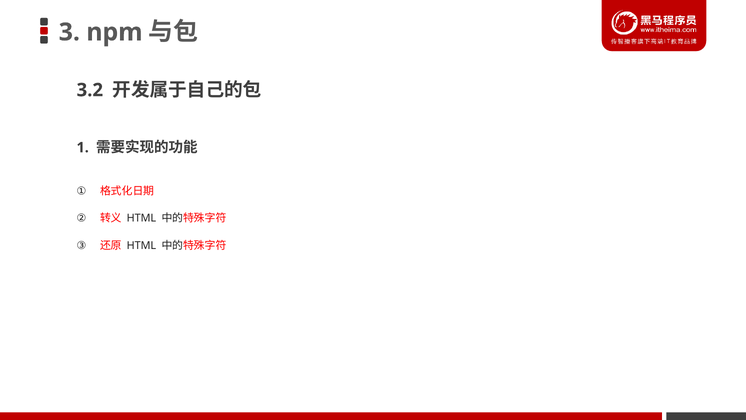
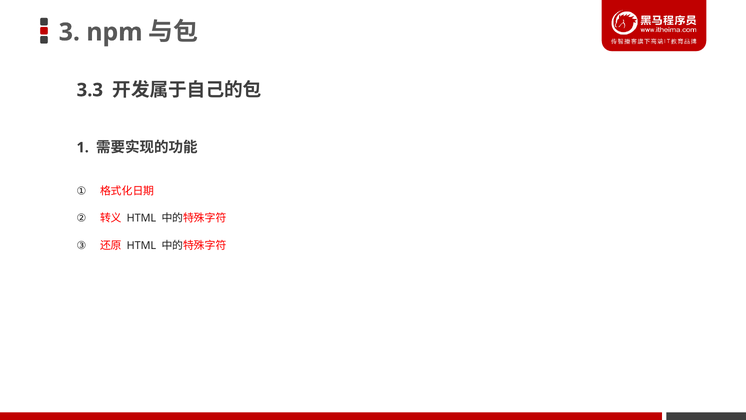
3.2: 3.2 -> 3.3
